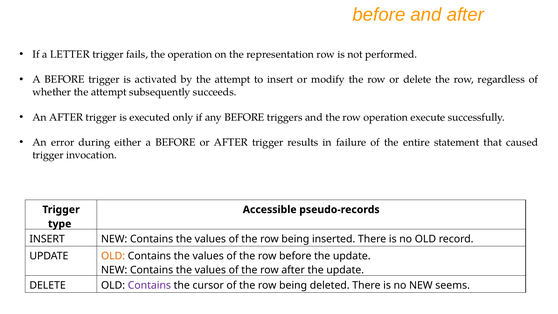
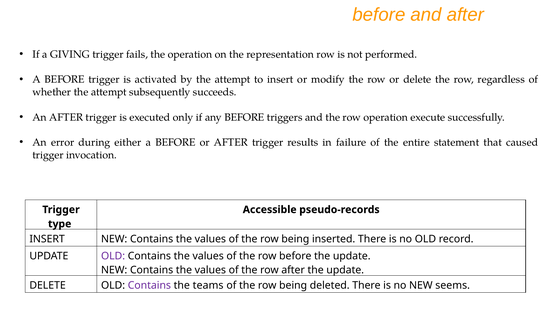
LETTER: LETTER -> GIVING
OLD at (113, 256) colour: orange -> purple
cursor: cursor -> teams
